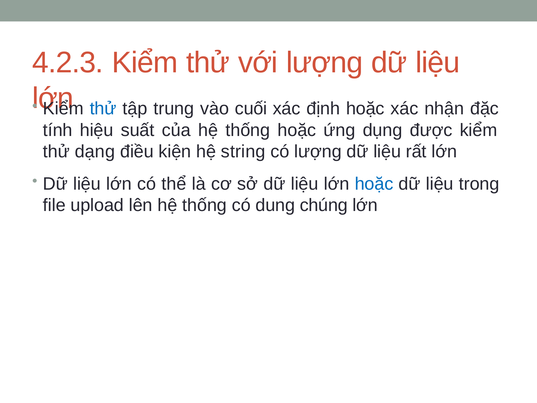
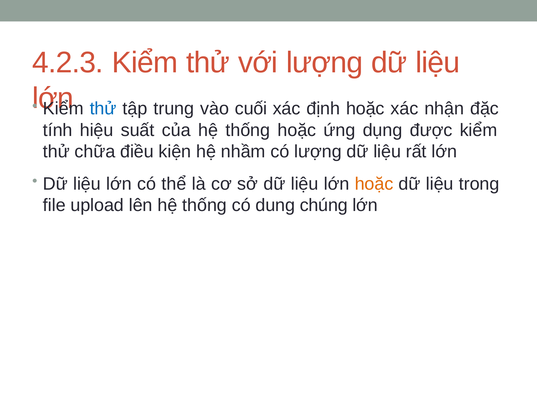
dạng: dạng -> chữa
string: string -> nhầm
hoặc at (374, 184) colour: blue -> orange
